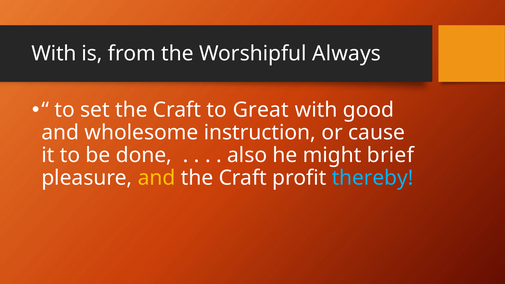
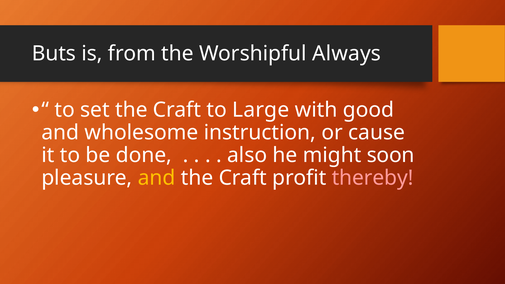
With at (54, 53): With -> Buts
Great: Great -> Large
brief: brief -> soon
thereby colour: light blue -> pink
